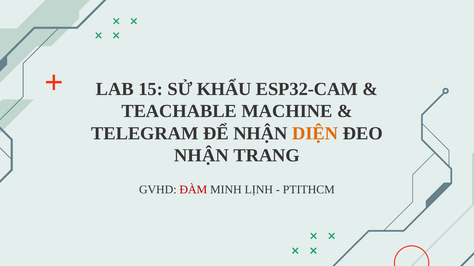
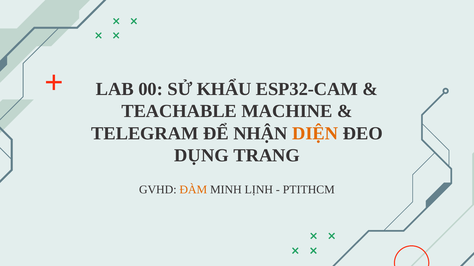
15: 15 -> 00
NHẬN at (202, 156): NHẬN -> DỤNG
ĐÀM colour: red -> orange
